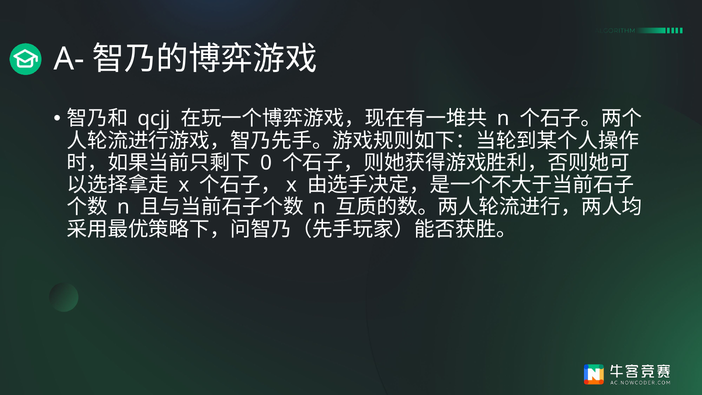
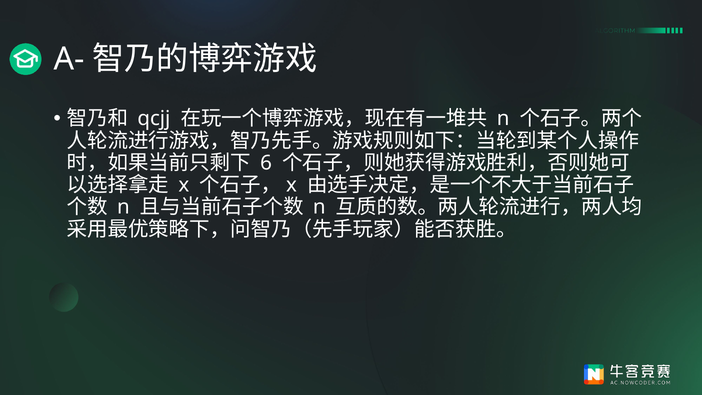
0: 0 -> 6
